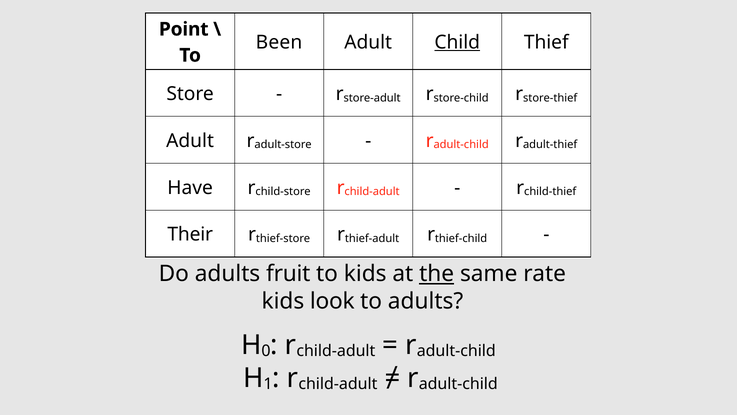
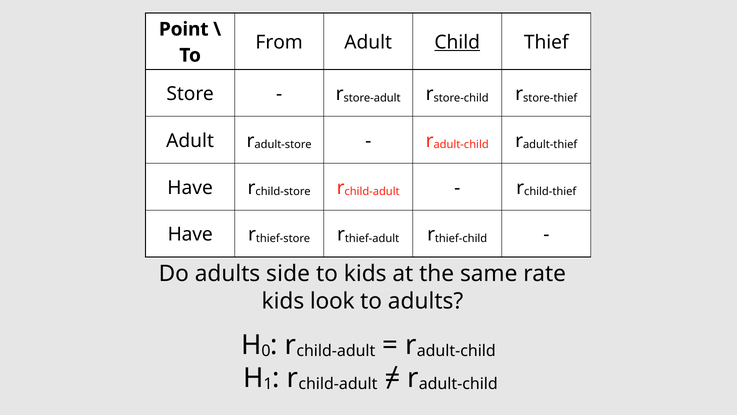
Been: Been -> From
Their at (190, 234): Their -> Have
fruit: fruit -> side
the underline: present -> none
